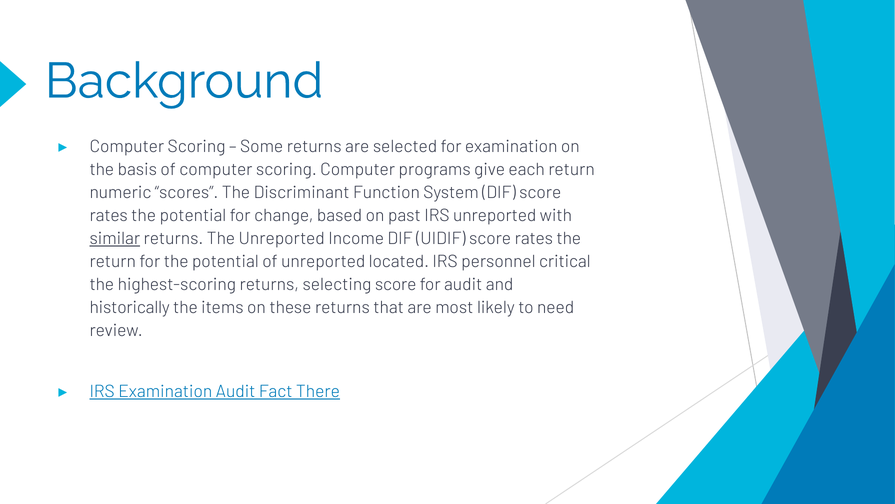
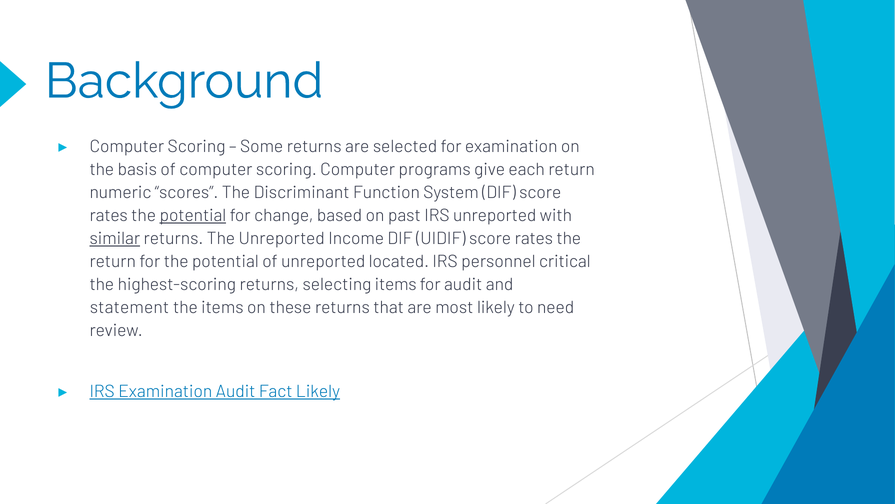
potential at (193, 215) underline: none -> present
selecting score: score -> items
historically: historically -> statement
Fact There: There -> Likely
